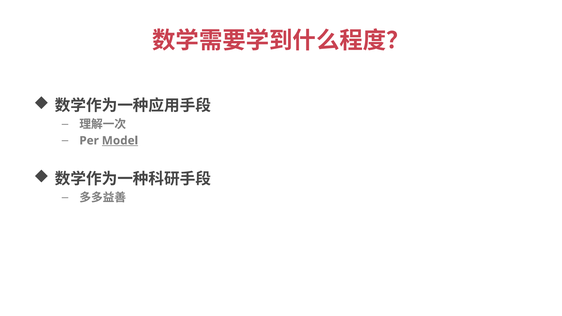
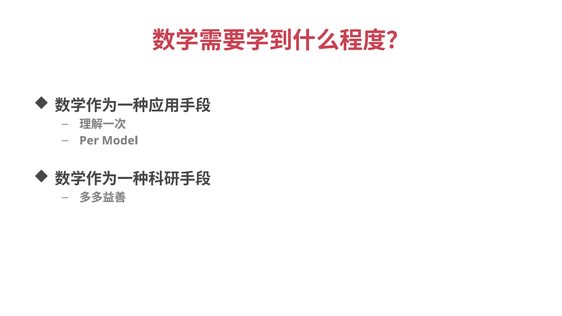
Model underline: present -> none
